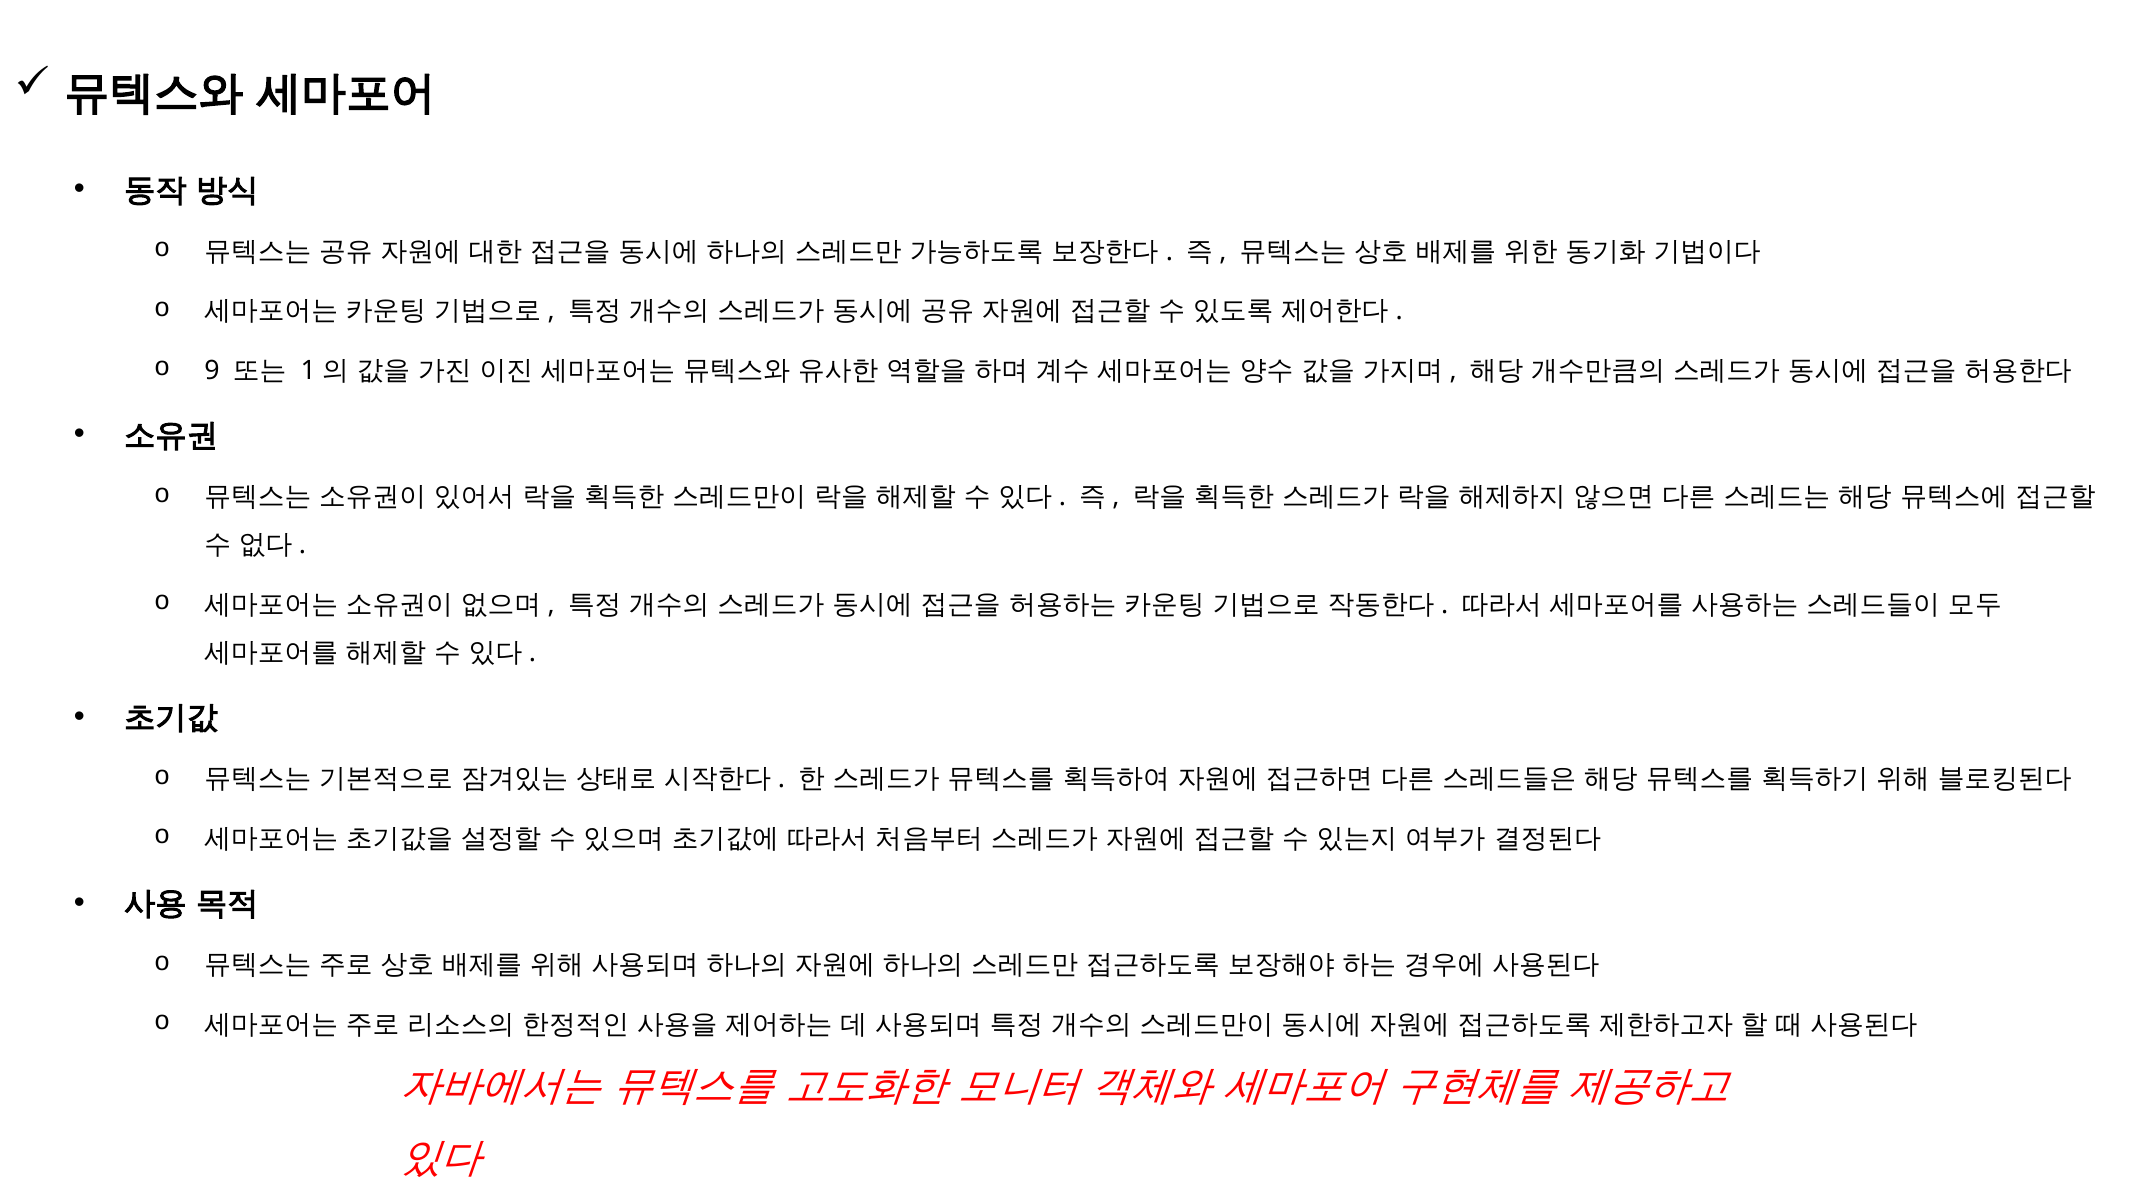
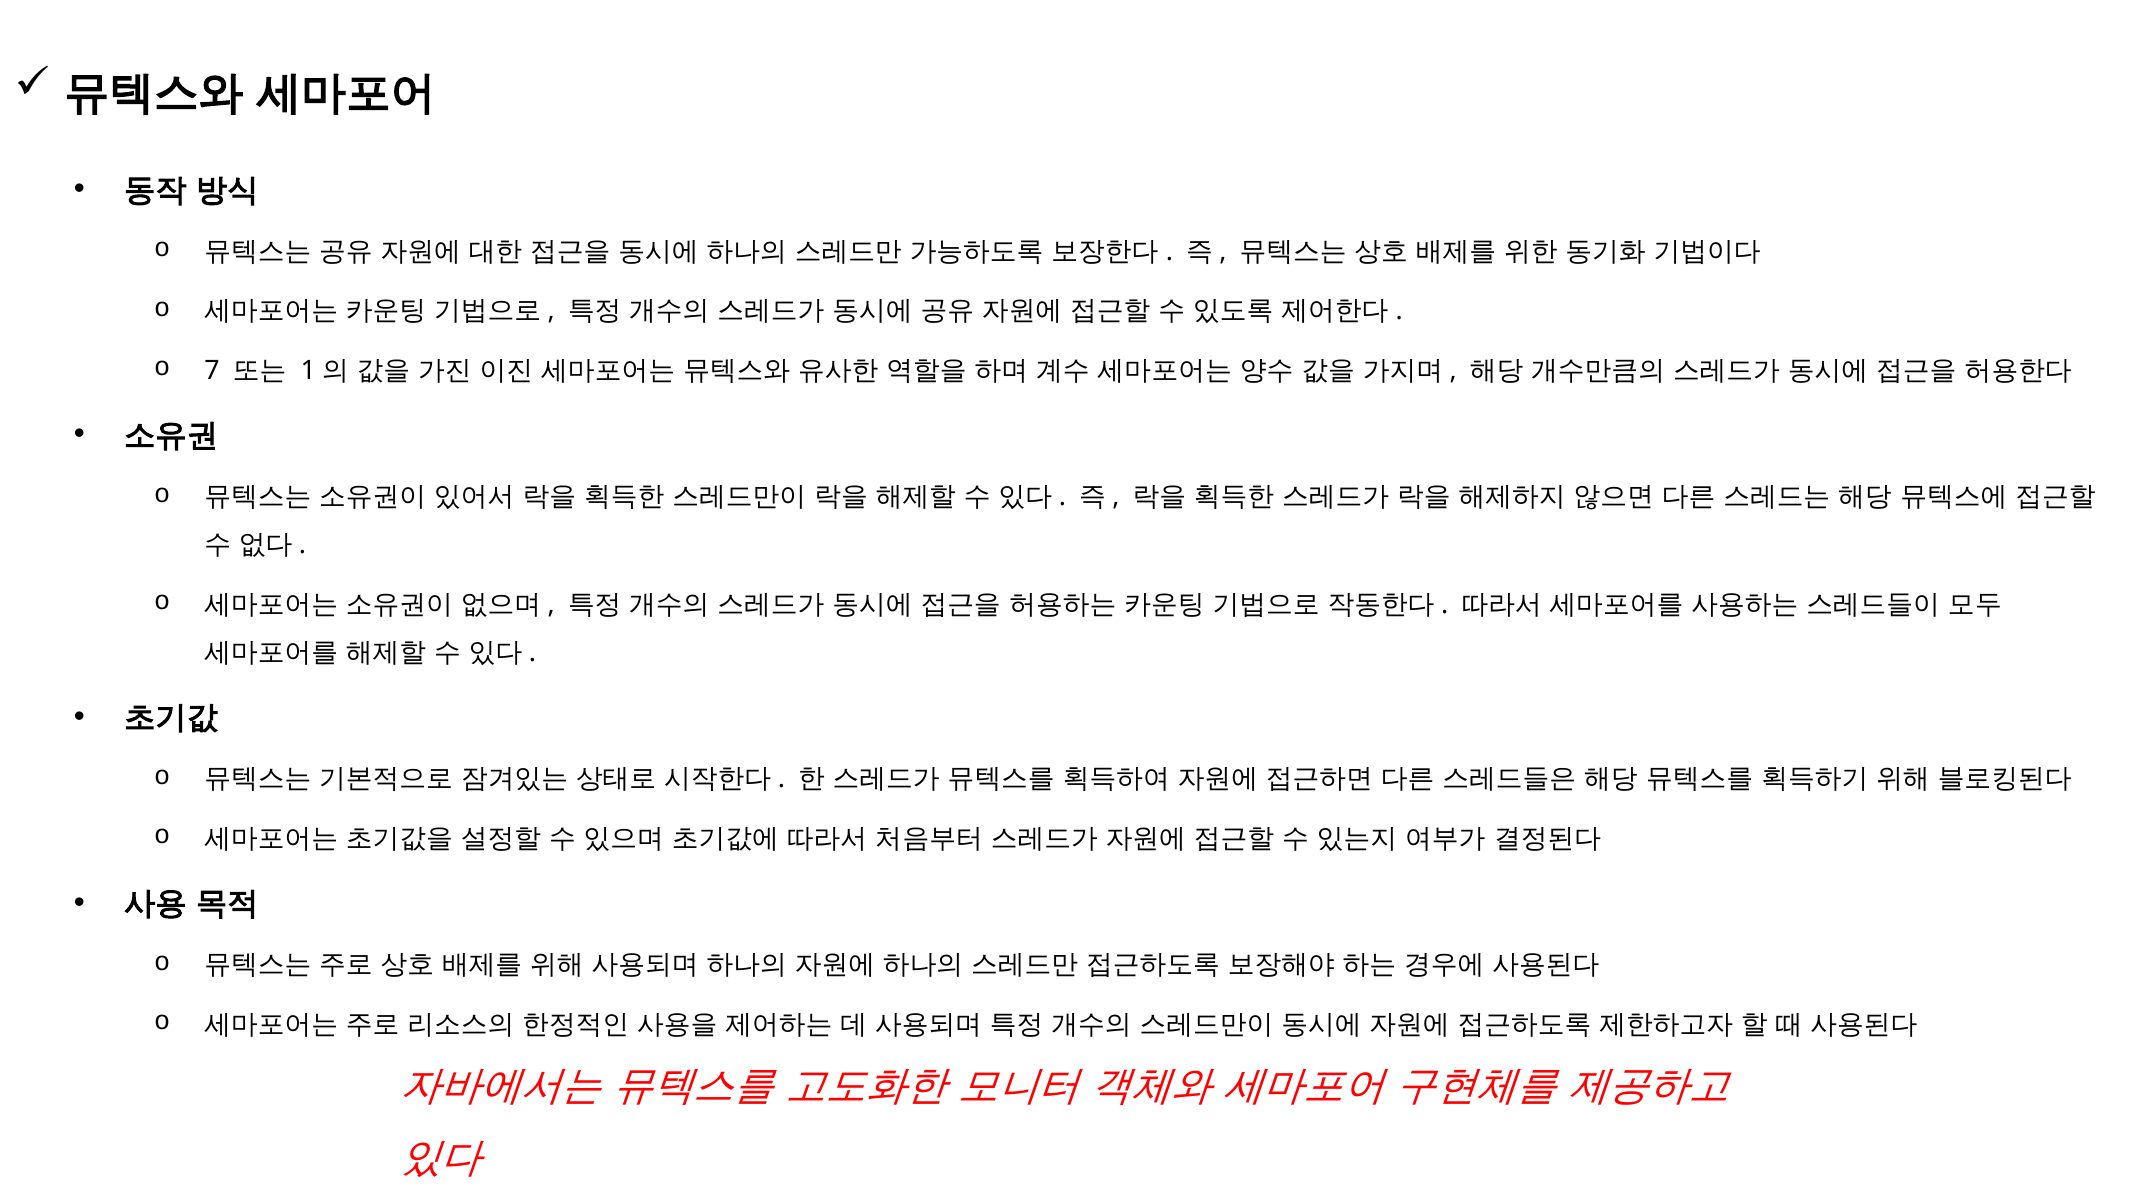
9: 9 -> 7
